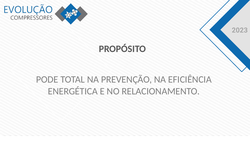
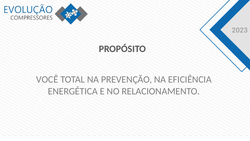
PODE: PODE -> VOCÊ
